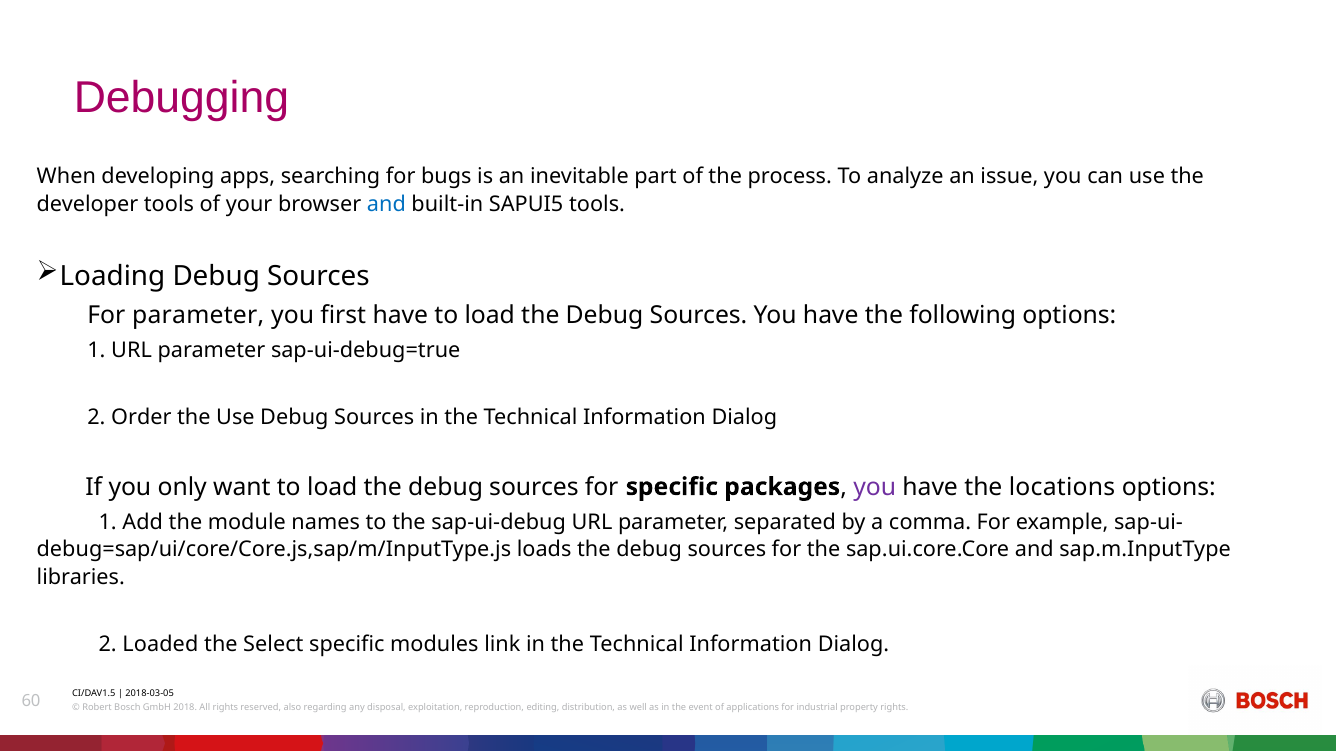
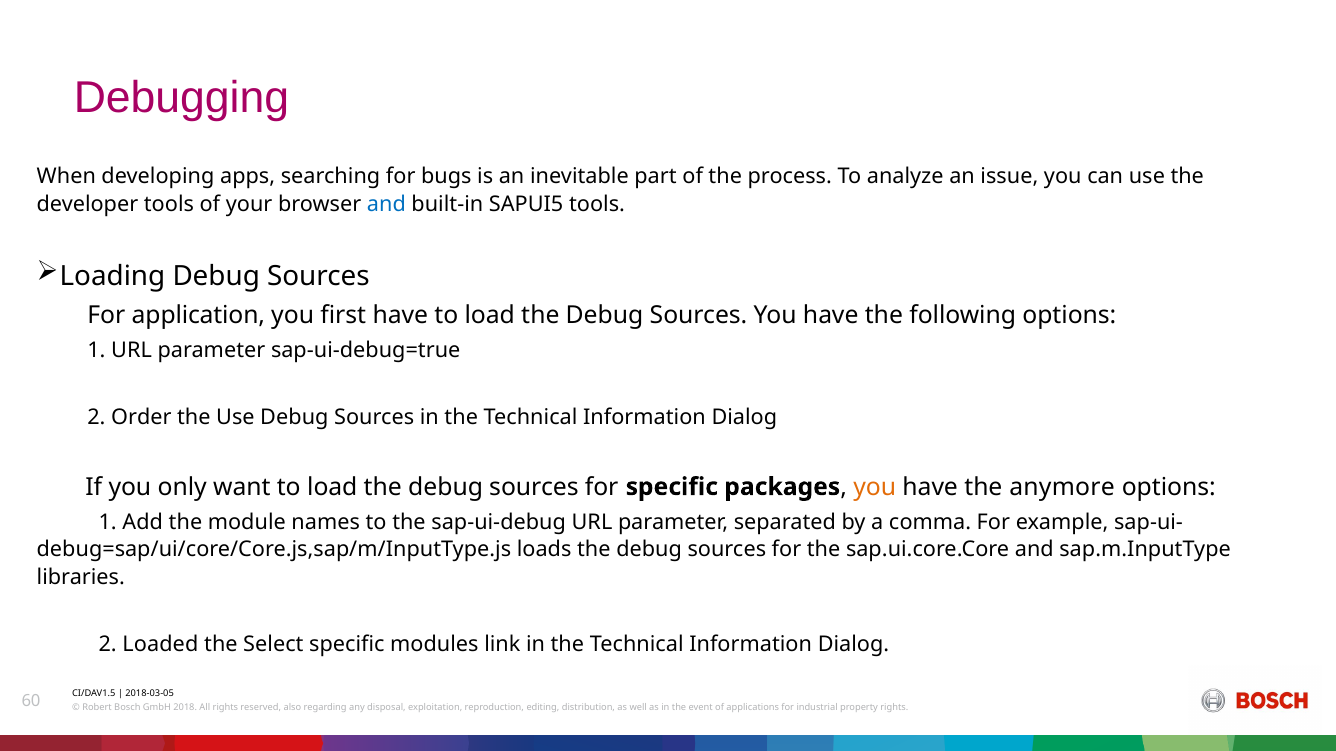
For parameter: parameter -> application
you at (875, 487) colour: purple -> orange
locations: locations -> anymore
